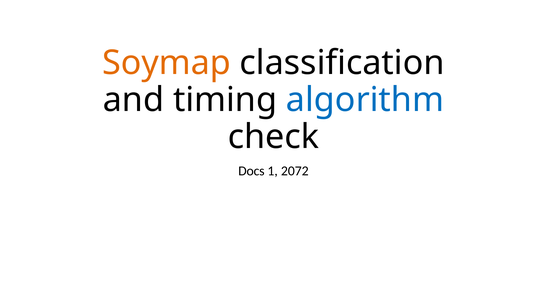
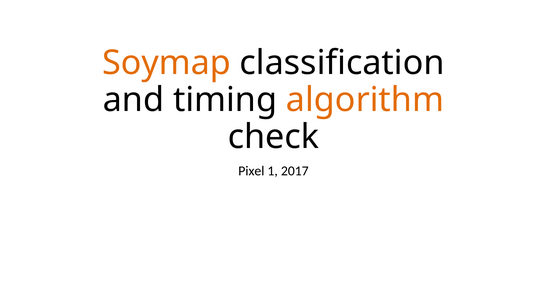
algorithm colour: blue -> orange
Docs: Docs -> Pixel
2072: 2072 -> 2017
